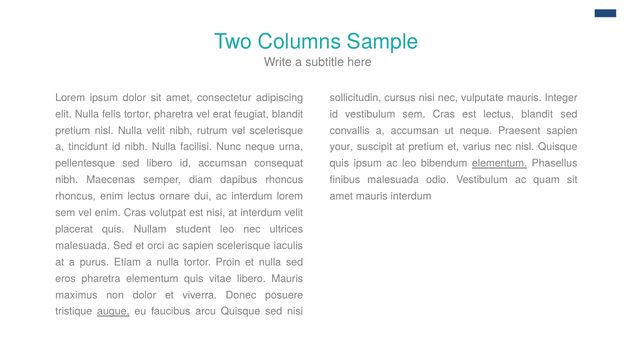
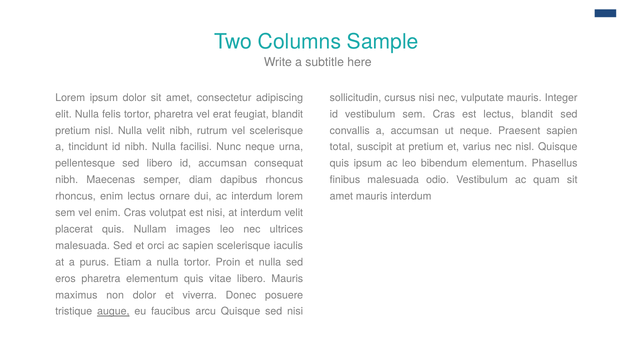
your: your -> total
elementum at (499, 163) underline: present -> none
student: student -> images
